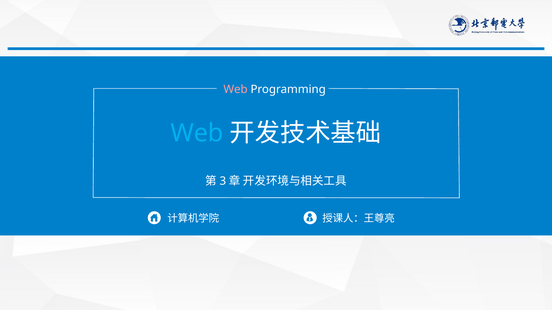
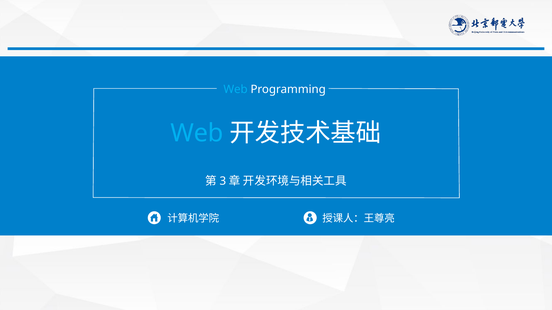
Web at (236, 90) colour: pink -> light blue
